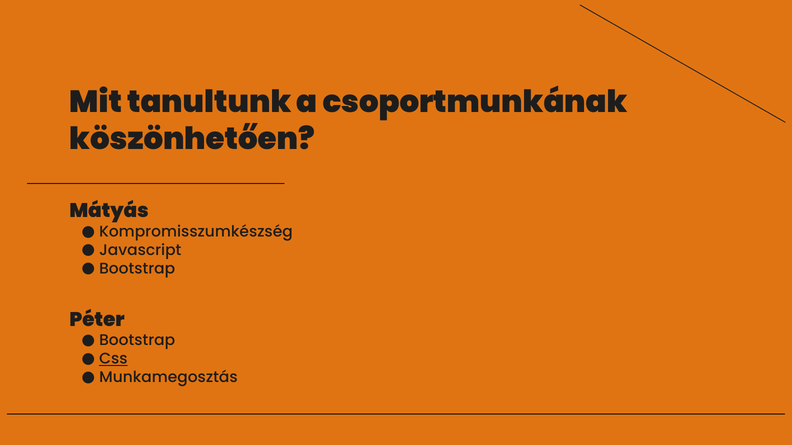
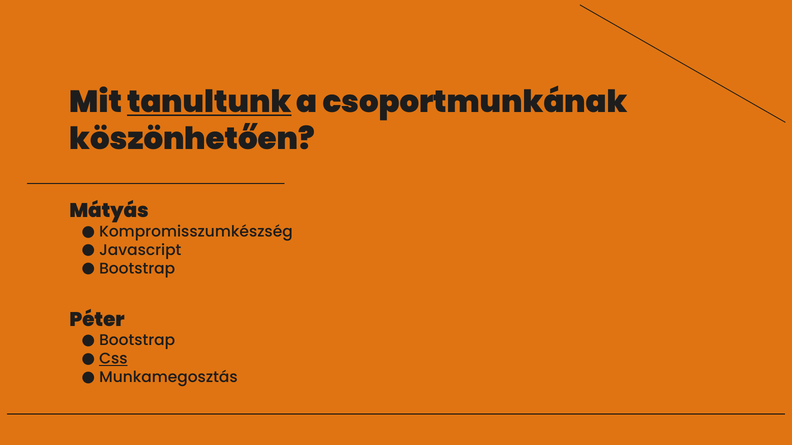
tanultunk underline: none -> present
